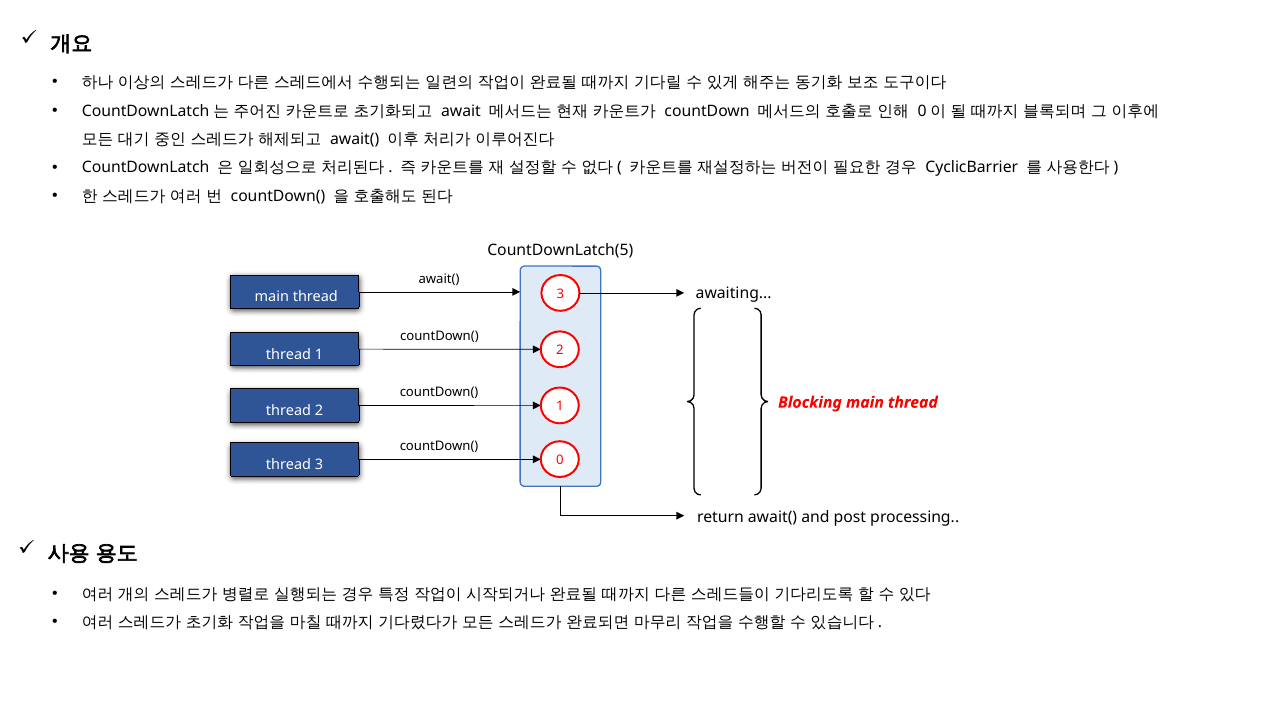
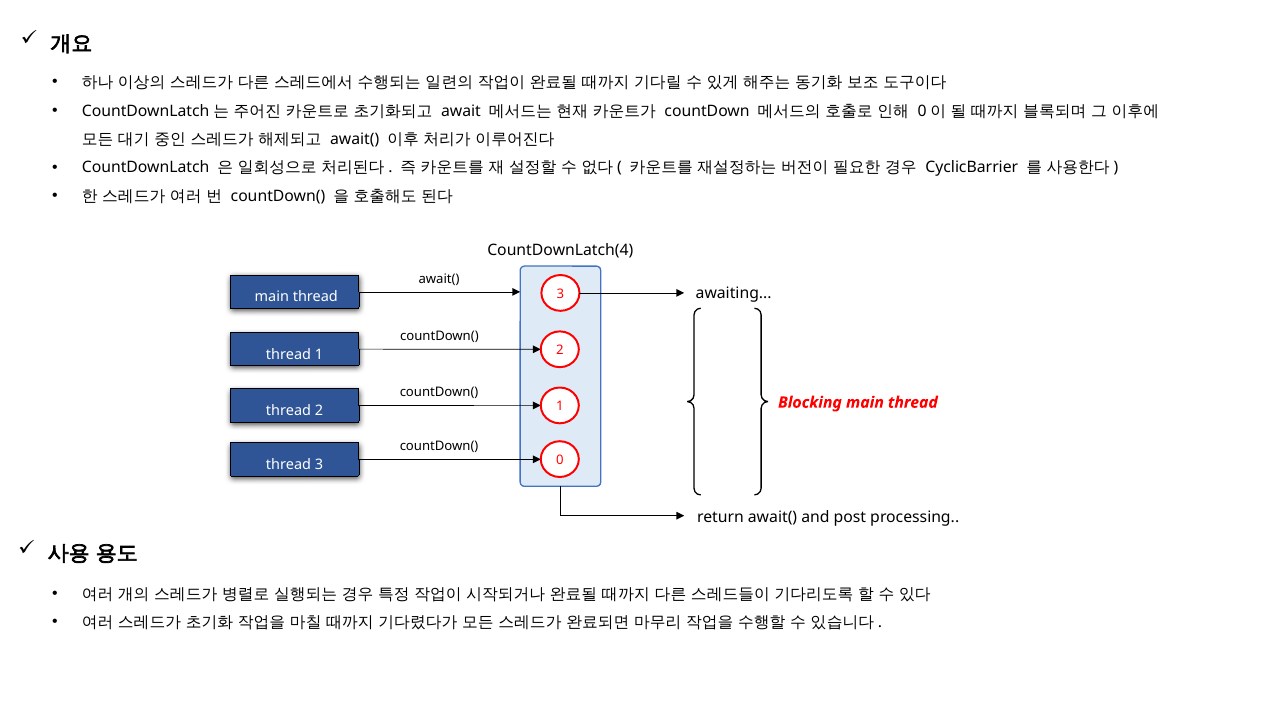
CountDownLatch(5: CountDownLatch(5 -> CountDownLatch(4
